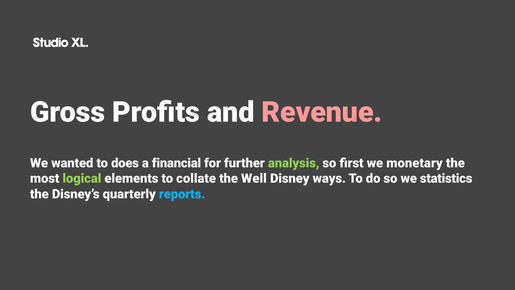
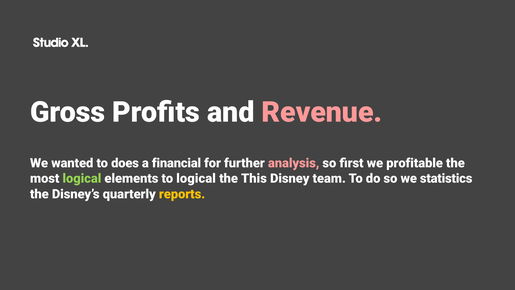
analysis colour: light green -> pink
monetary: monetary -> profitable
to collate: collate -> logical
Well: Well -> This
ways: ways -> team
reports colour: light blue -> yellow
